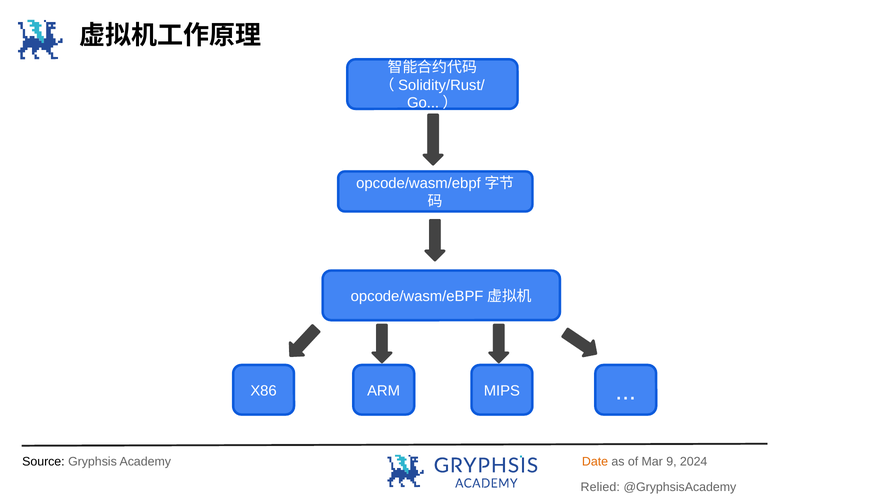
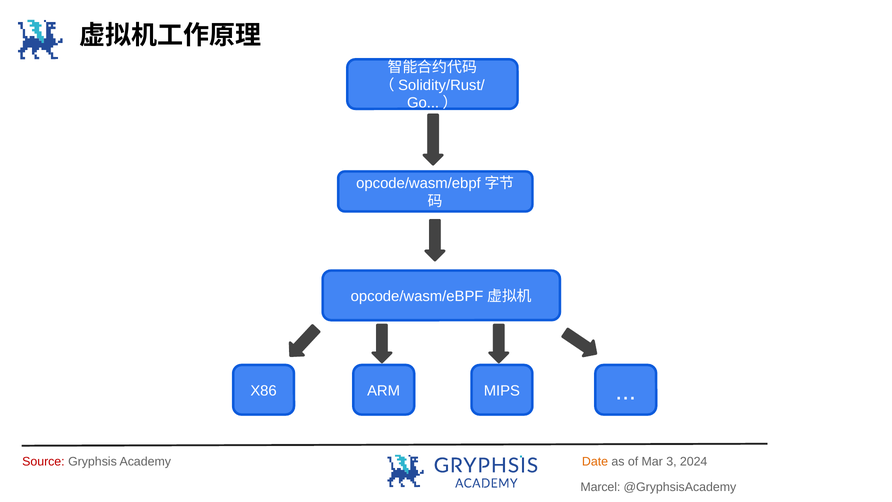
Source colour: black -> red
9: 9 -> 3
Relied: Relied -> Marcel
